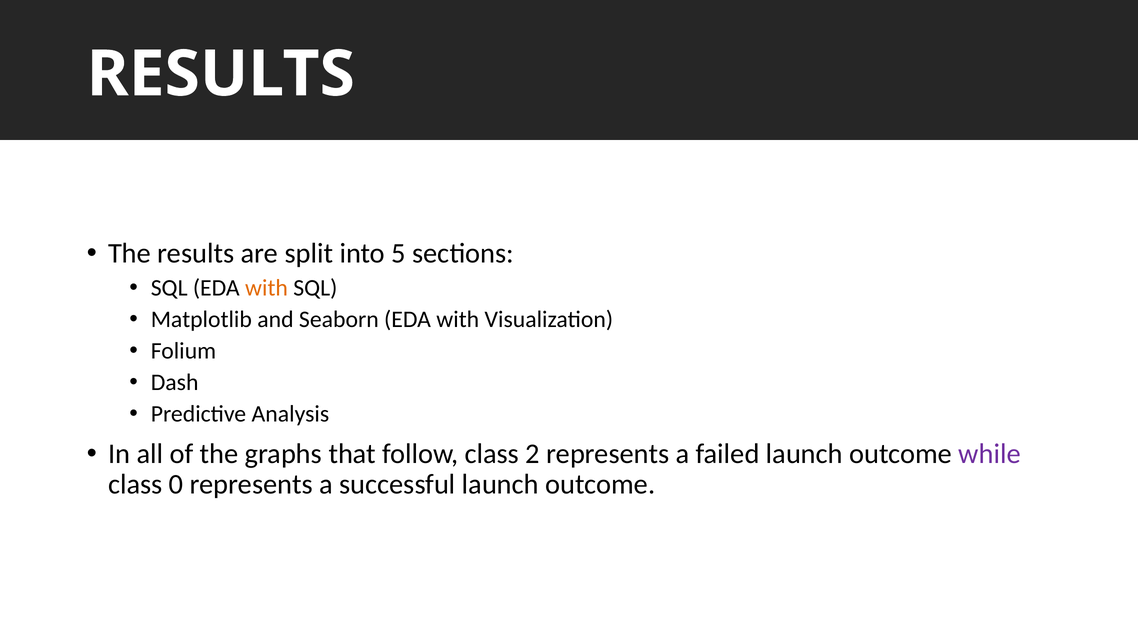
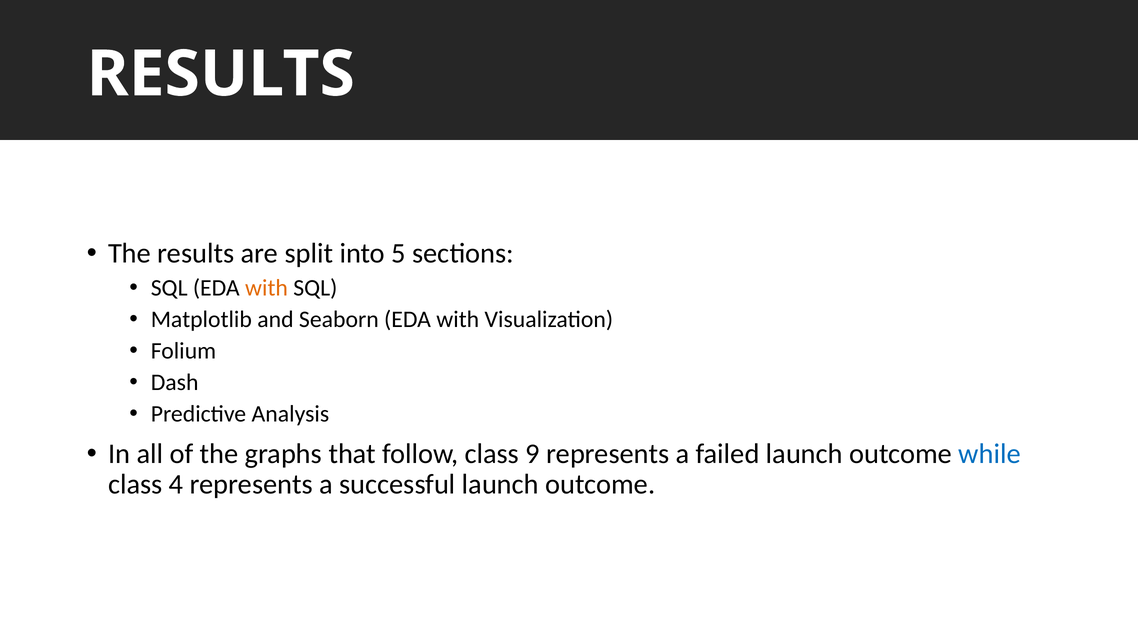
2: 2 -> 9
while colour: purple -> blue
0: 0 -> 4
